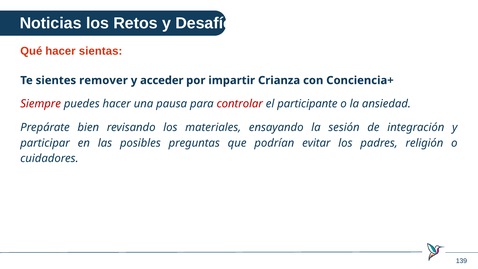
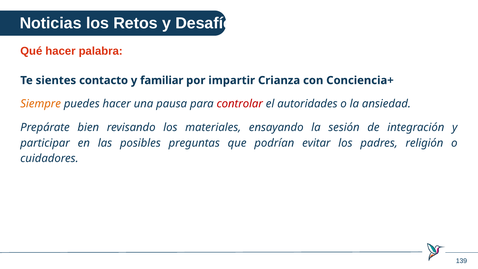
sientas: sientas -> palabra
remover: remover -> contacto
acceder: acceder -> familiar
Siempre colour: red -> orange
participante: participante -> autoridades
